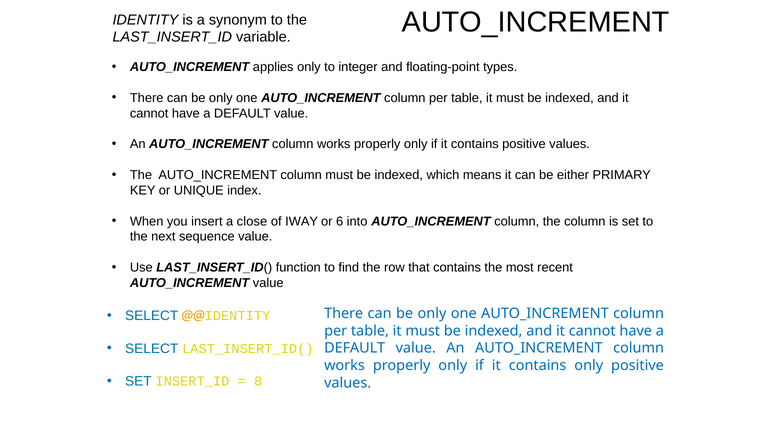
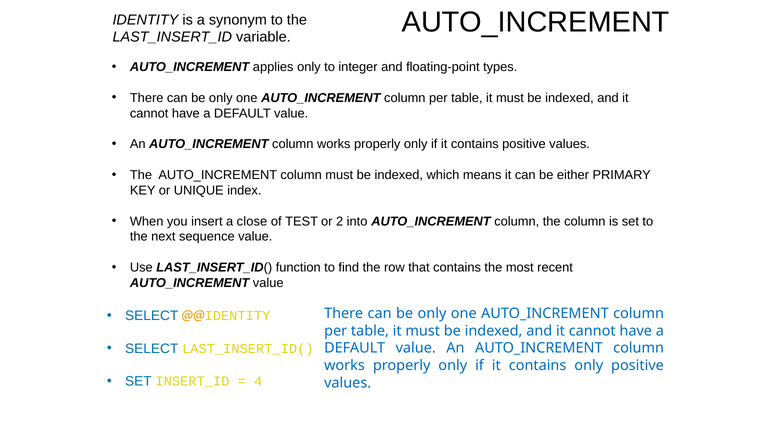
IWAY: IWAY -> TEST
6: 6 -> 2
8: 8 -> 4
